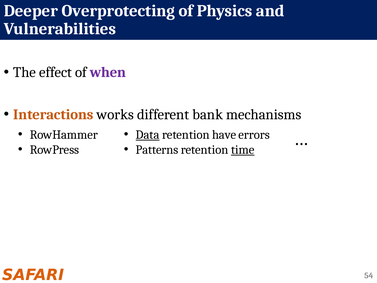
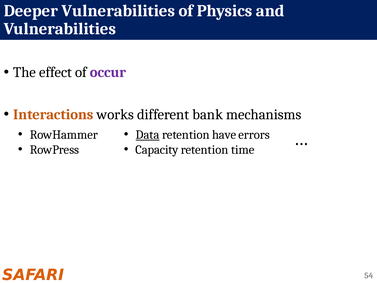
Deeper Overprotecting: Overprotecting -> Vulnerabilities
when: when -> occur
Patterns: Patterns -> Capacity
time underline: present -> none
